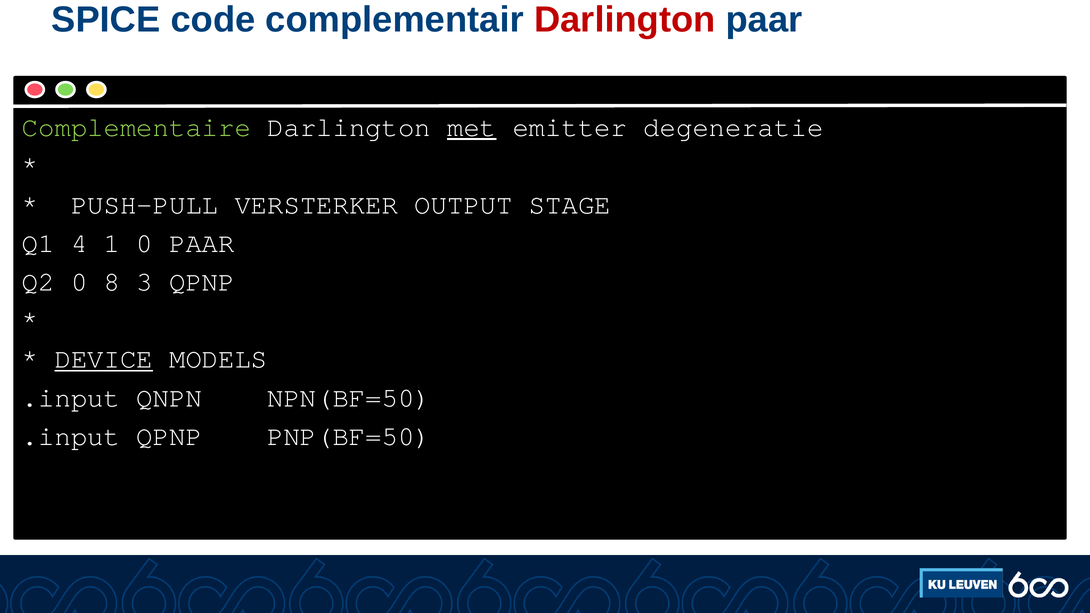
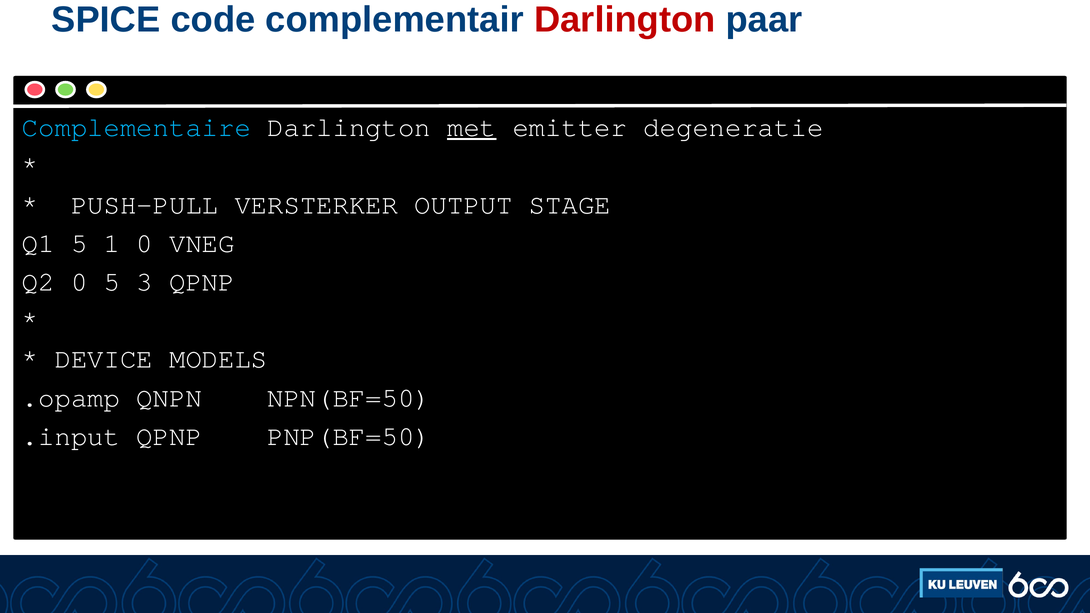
Complementaire colour: light green -> light blue
Q1 4: 4 -> 5
0 PAAR: PAAR -> VNEG
0 8: 8 -> 5
DEVICE underline: present -> none
.input at (71, 398): .input -> .opamp
